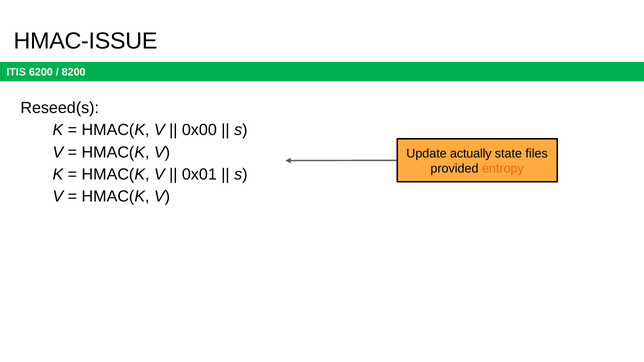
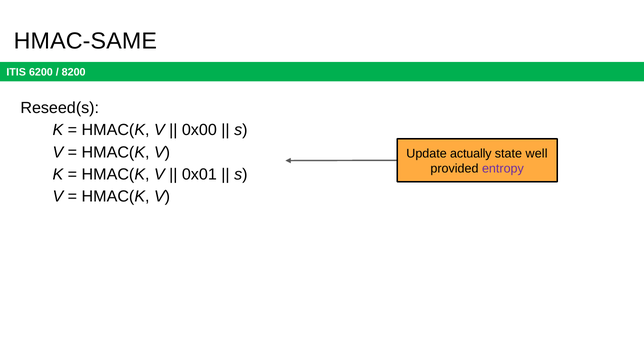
HMAC-ISSUE: HMAC-ISSUE -> HMAC-SAME
files: files -> well
entropy colour: orange -> purple
